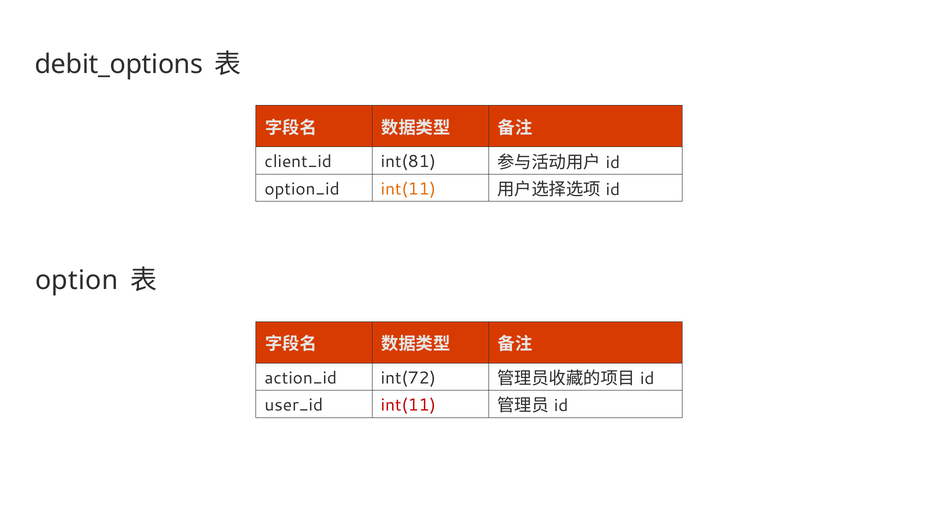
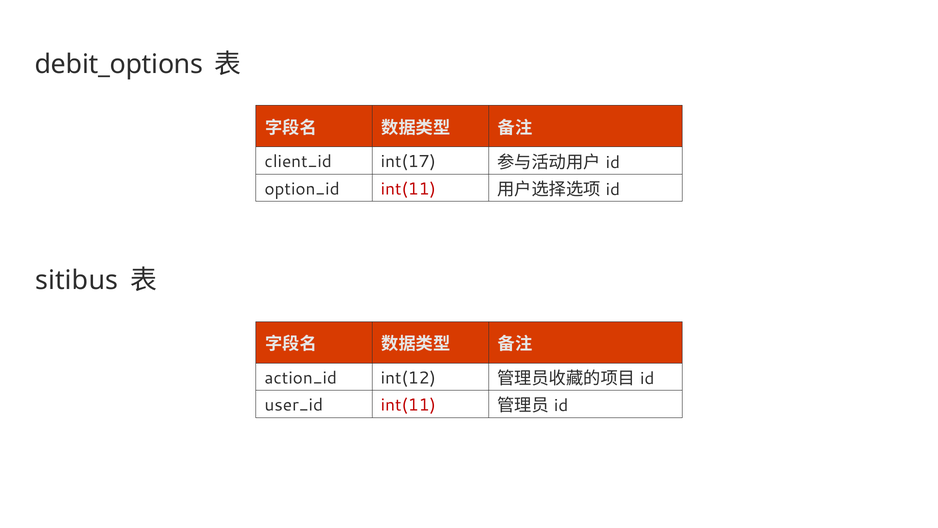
int(81: int(81 -> int(17
int(11 at (408, 189) colour: orange -> red
option: option -> sitibus
int(72: int(72 -> int(12
